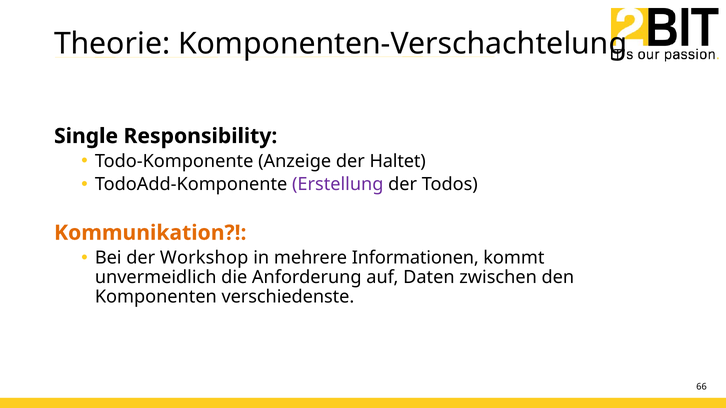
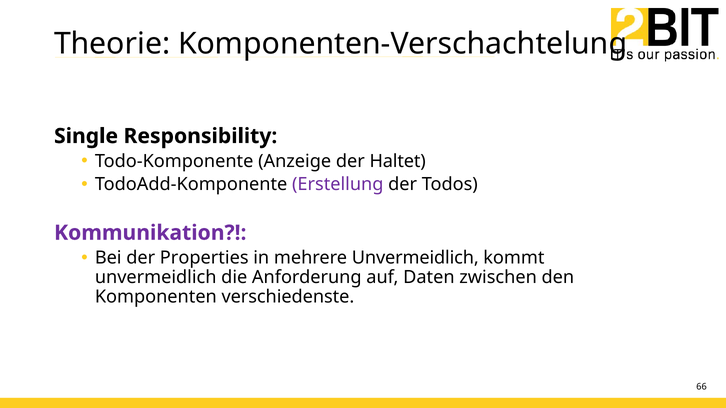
Kommunikation colour: orange -> purple
Workshop: Workshop -> Properties
mehrere Informationen: Informationen -> Unvermeidlich
